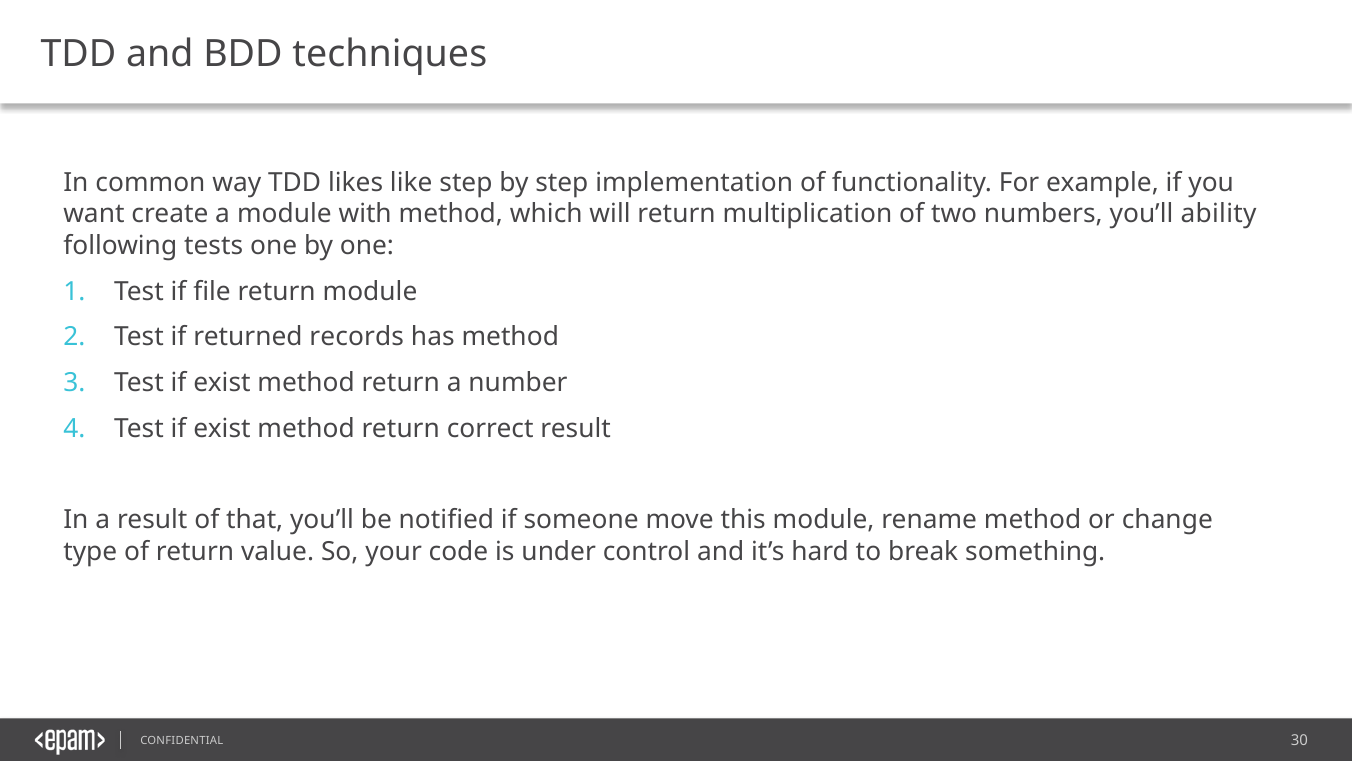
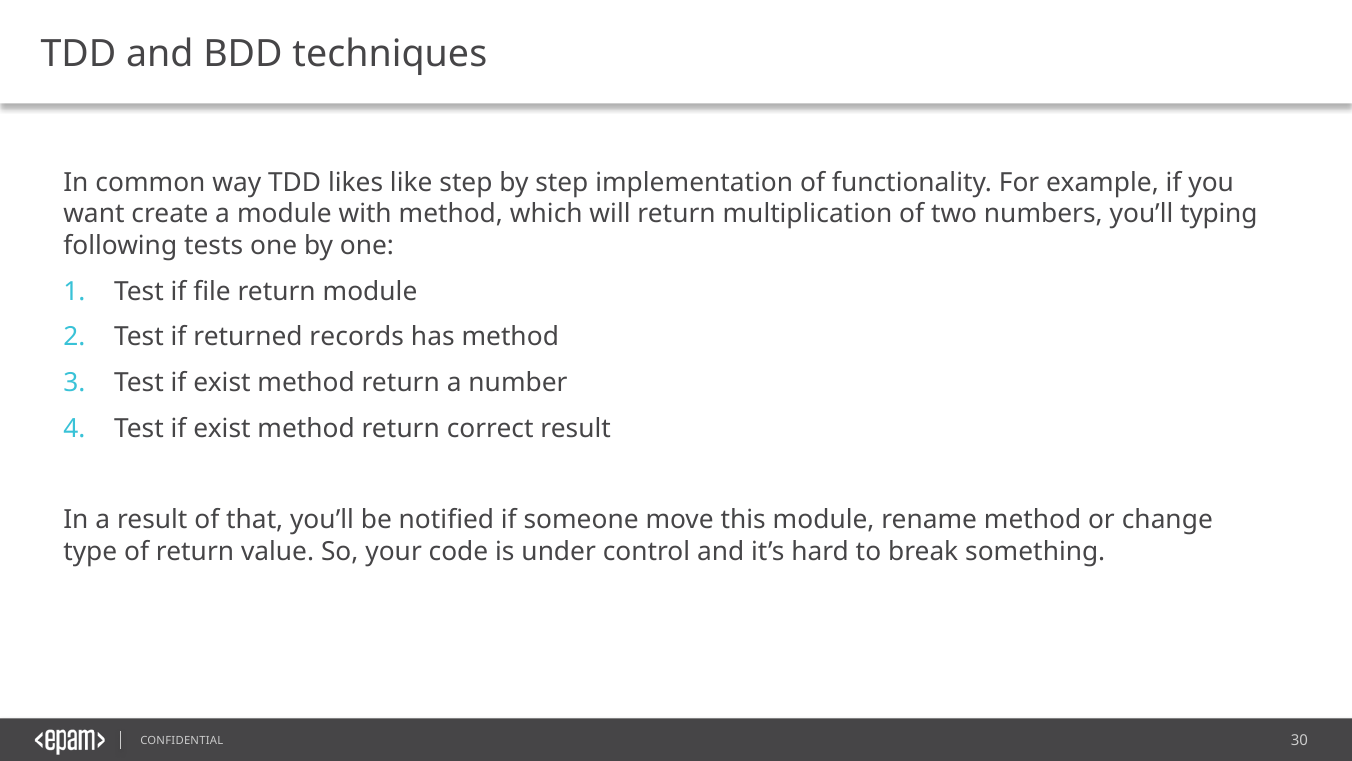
ability: ability -> typing
